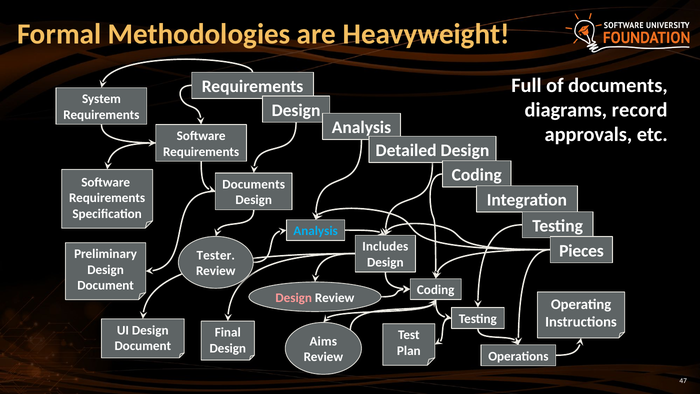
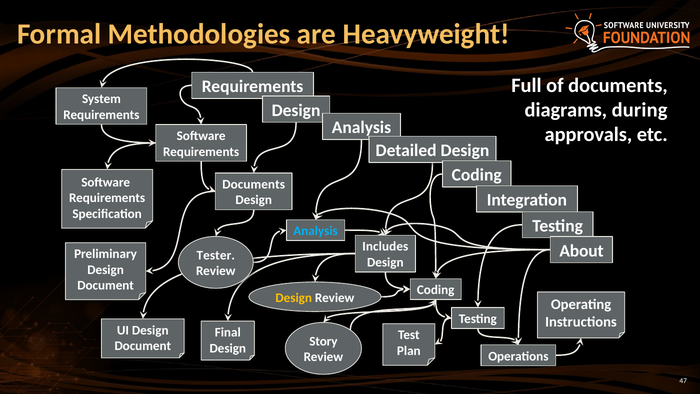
record: record -> during
Pieces: Pieces -> About
Design at (294, 298) colour: pink -> yellow
Aims: Aims -> Story
